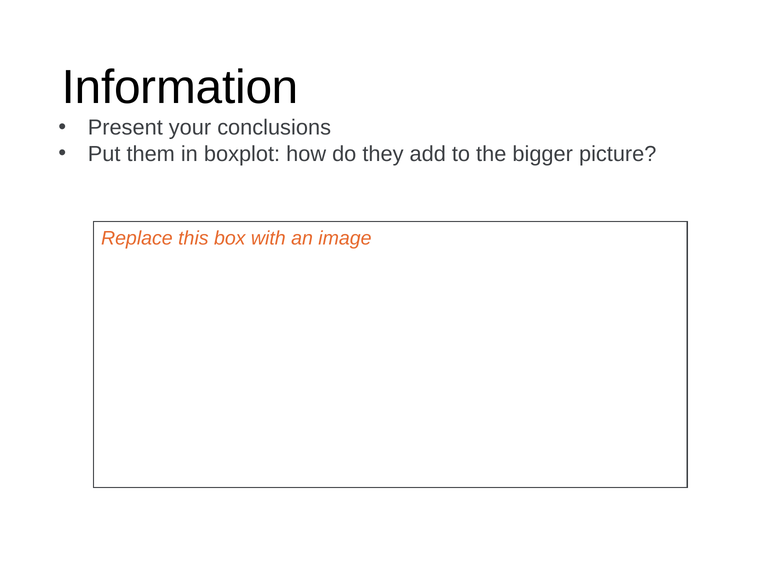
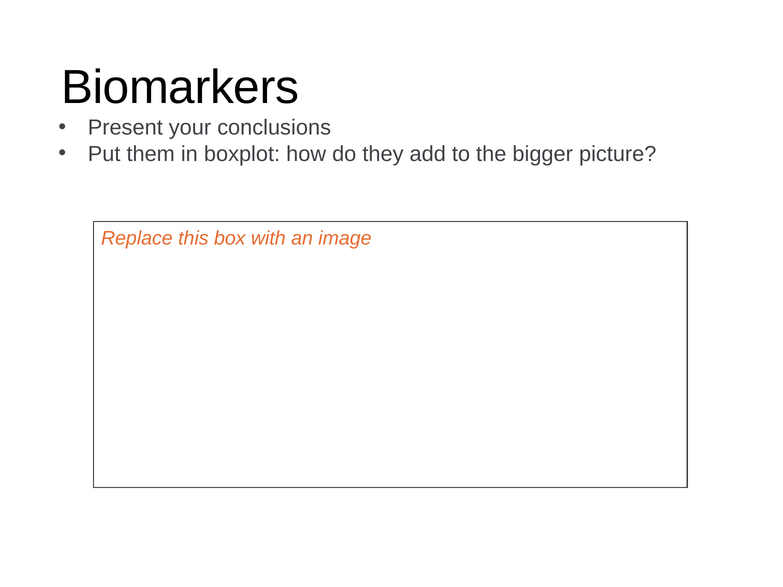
Information: Information -> Biomarkers
